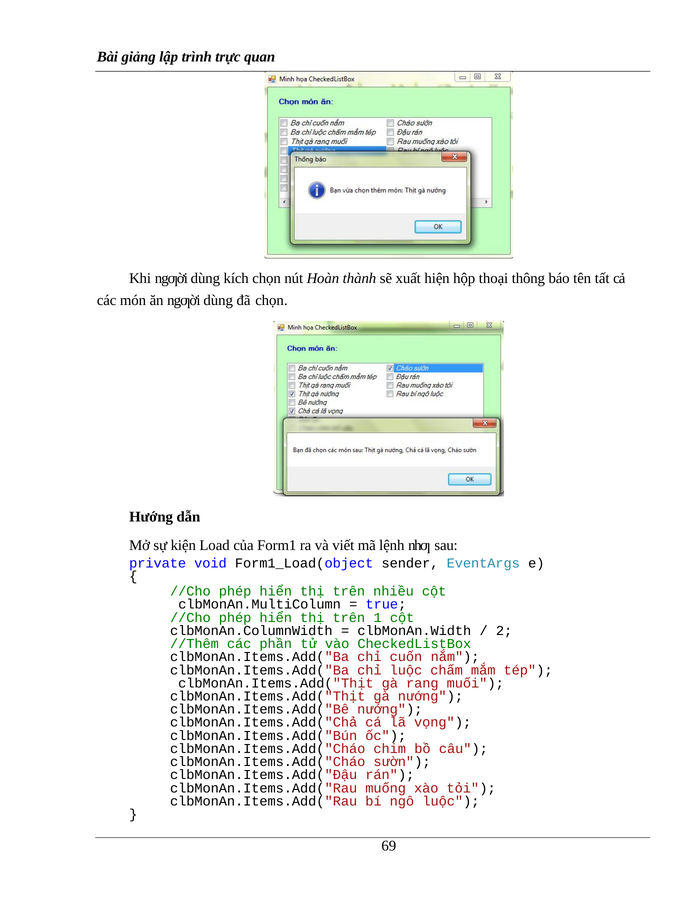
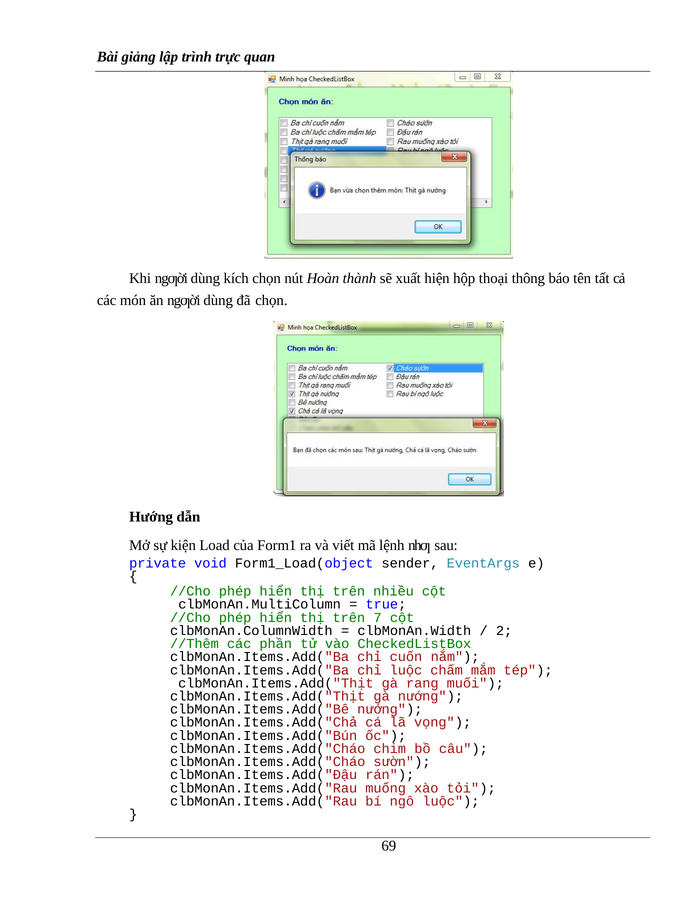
1: 1 -> 7
